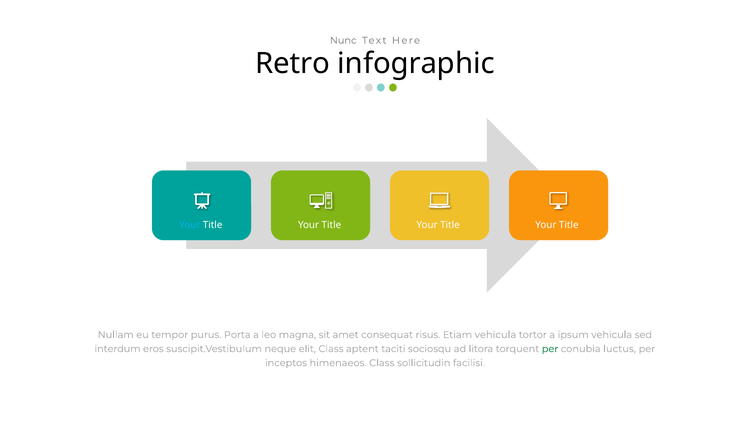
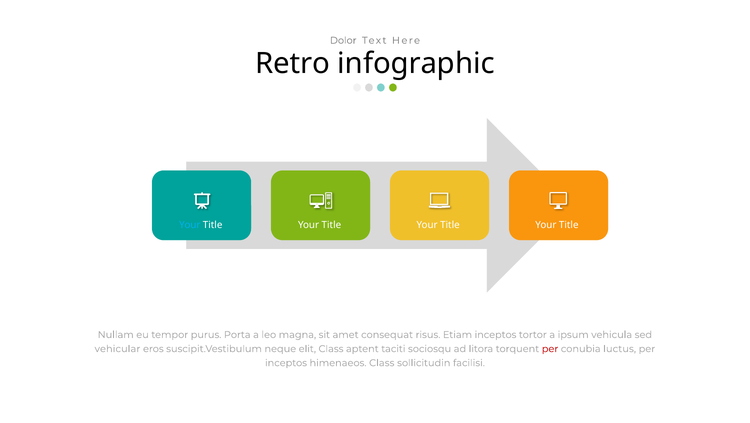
Nunc: Nunc -> Dolor
Etiam vehicula: vehicula -> inceptos
interdum: interdum -> vehicular
per at (550, 348) colour: green -> red
